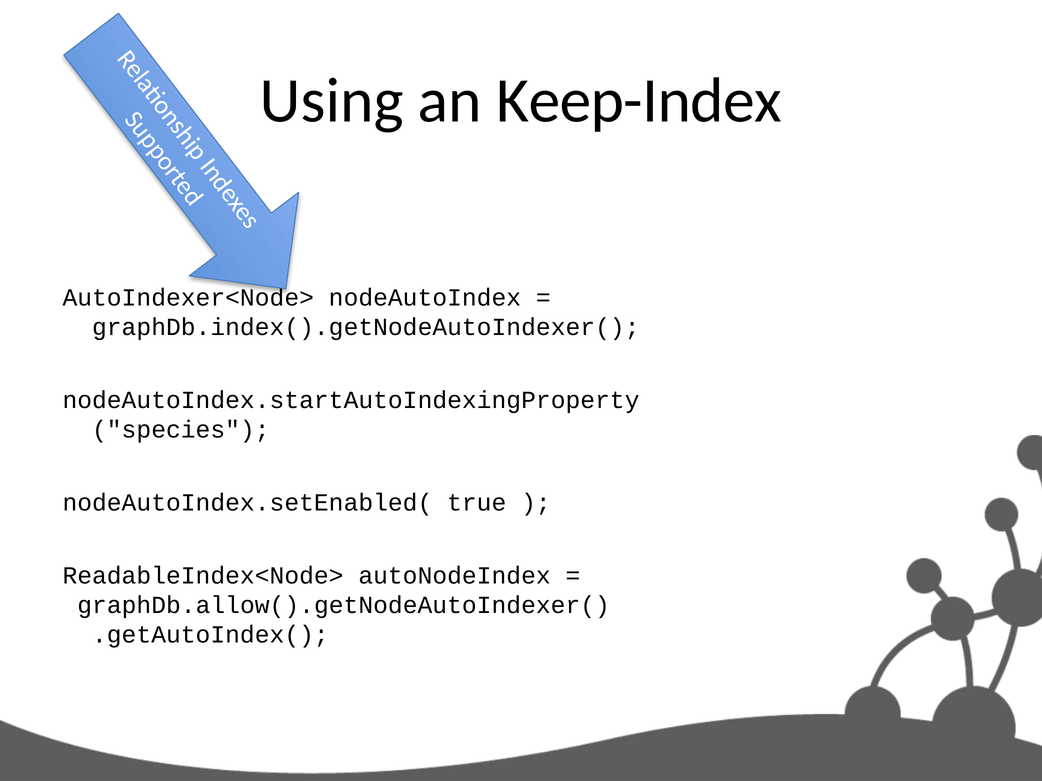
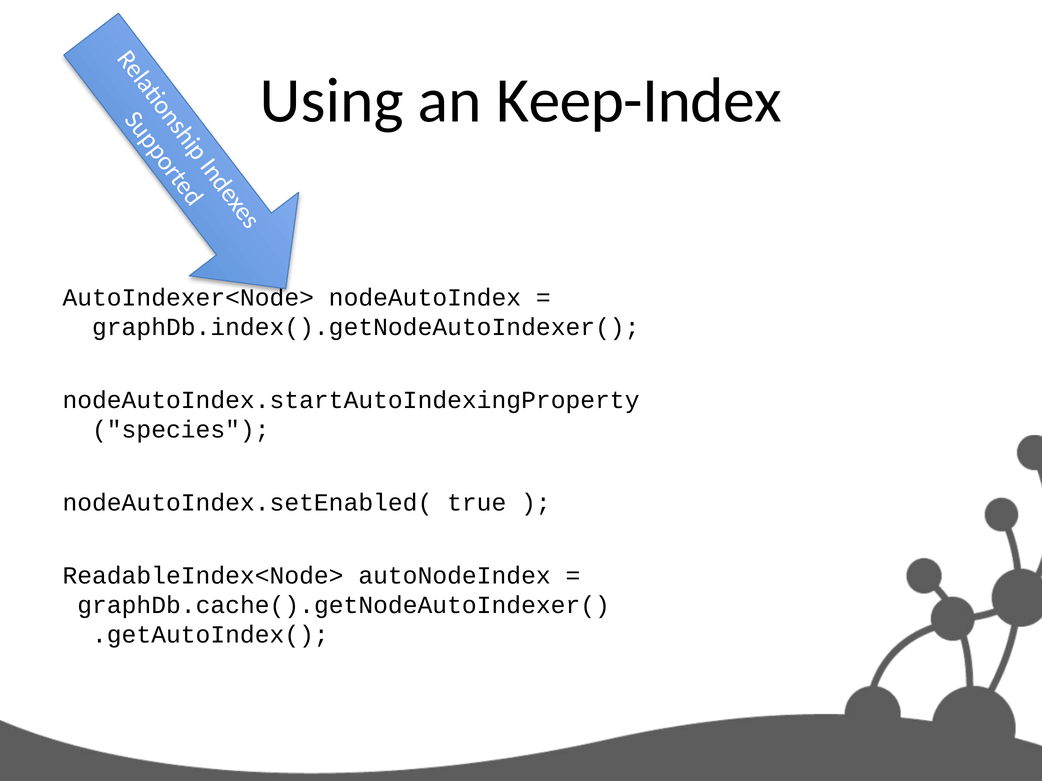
graphDb.allow().getNodeAutoIndexer(: graphDb.allow().getNodeAutoIndexer( -> graphDb.cache().getNodeAutoIndexer(
